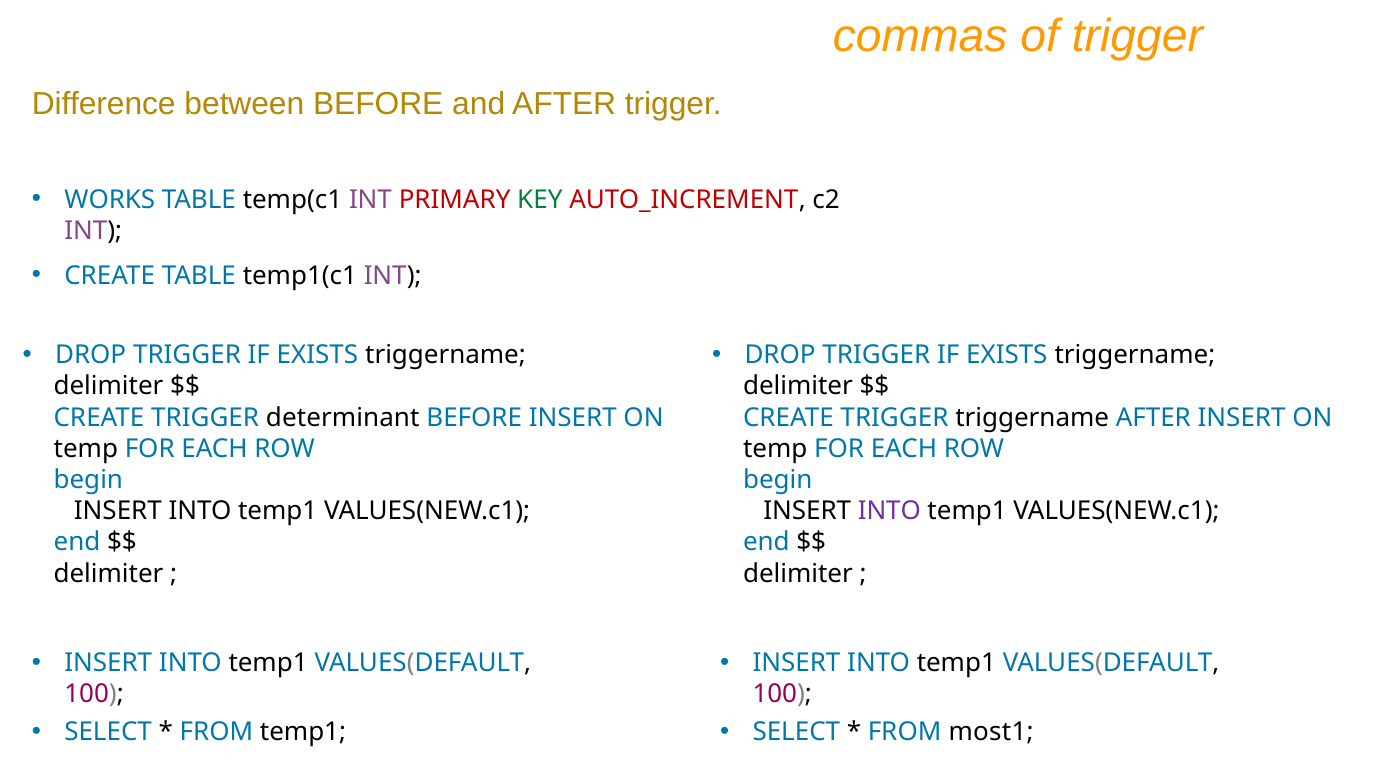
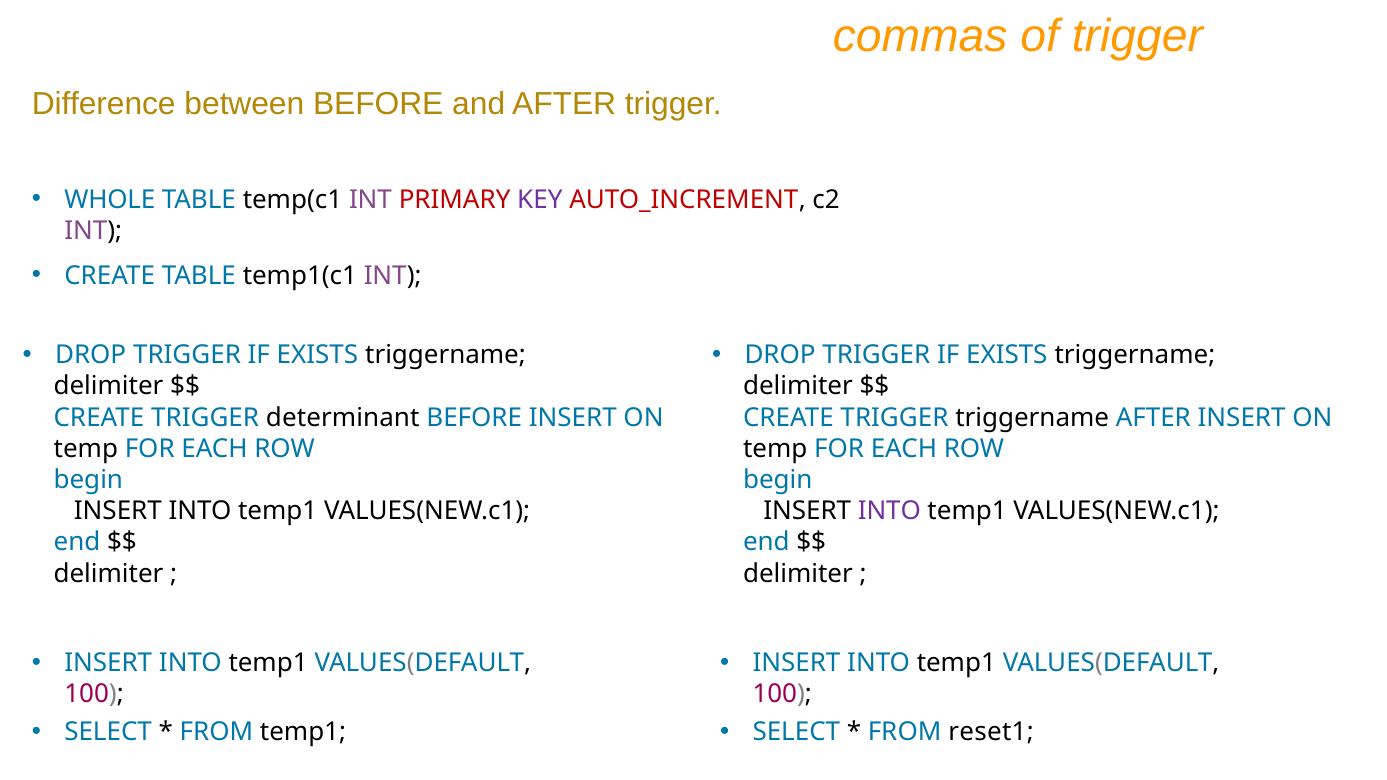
WORKS: WORKS -> WHOLE
KEY colour: green -> purple
most1: most1 -> reset1
